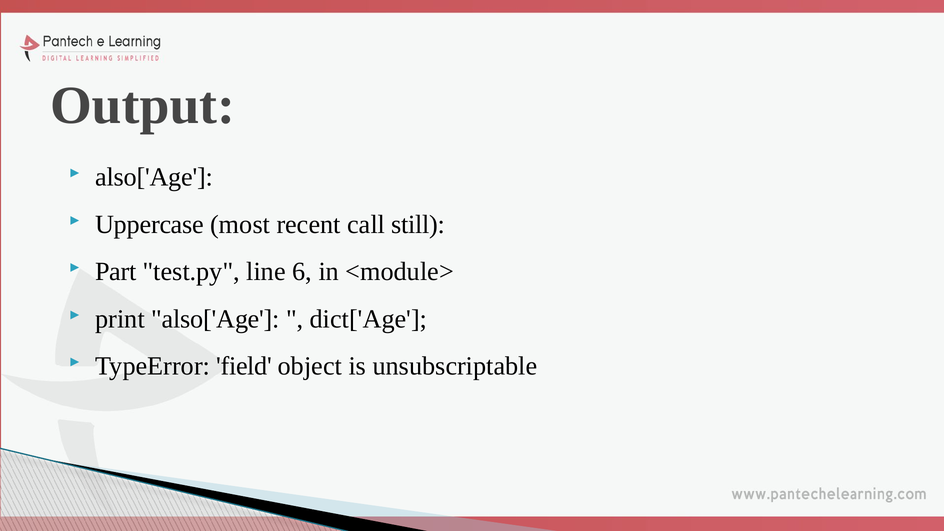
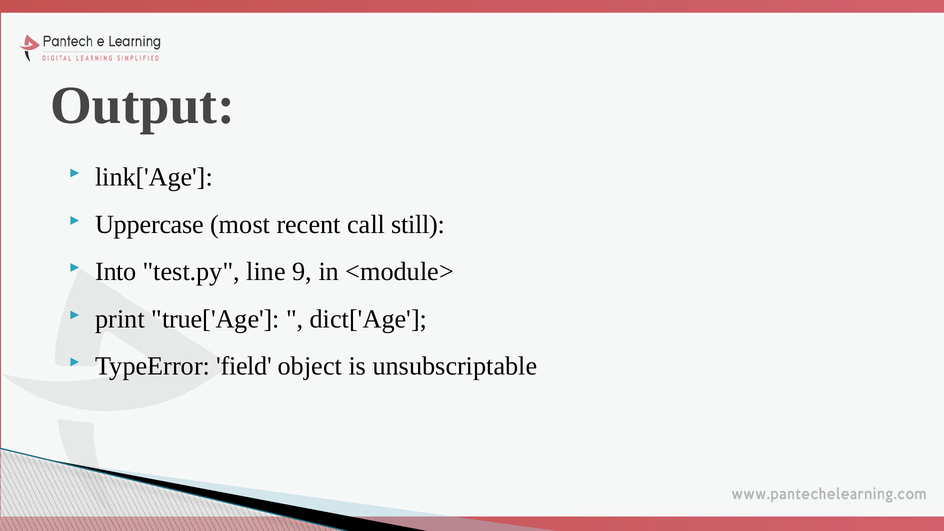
also['Age at (154, 177): also['Age -> link['Age
Part: Part -> Into
6: 6 -> 9
print also['Age: also['Age -> true['Age
